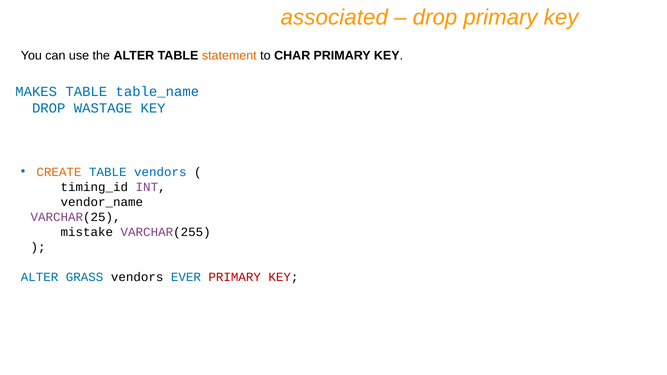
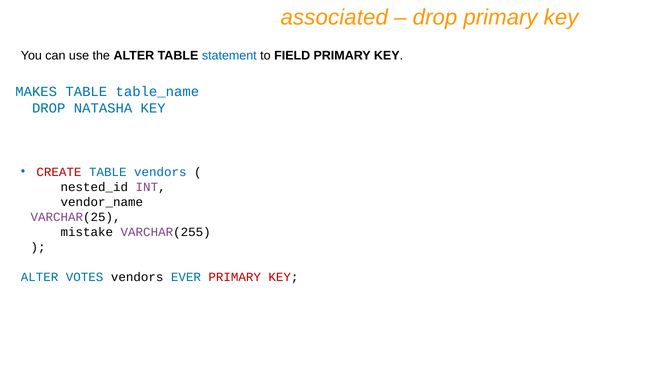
statement colour: orange -> blue
CHAR: CHAR -> FIELD
WASTAGE: WASTAGE -> NATASHA
CREATE colour: orange -> red
timing_id: timing_id -> nested_id
GRASS: GRASS -> VOTES
